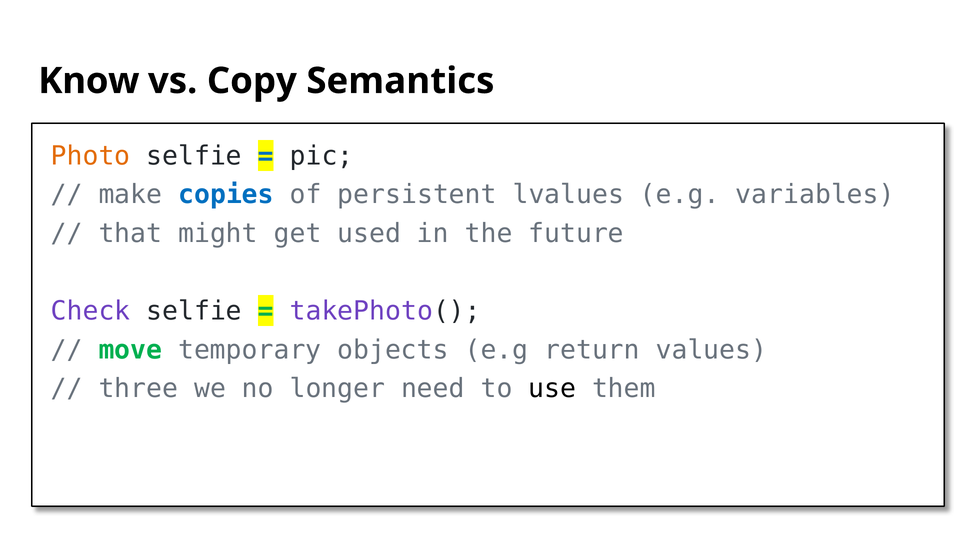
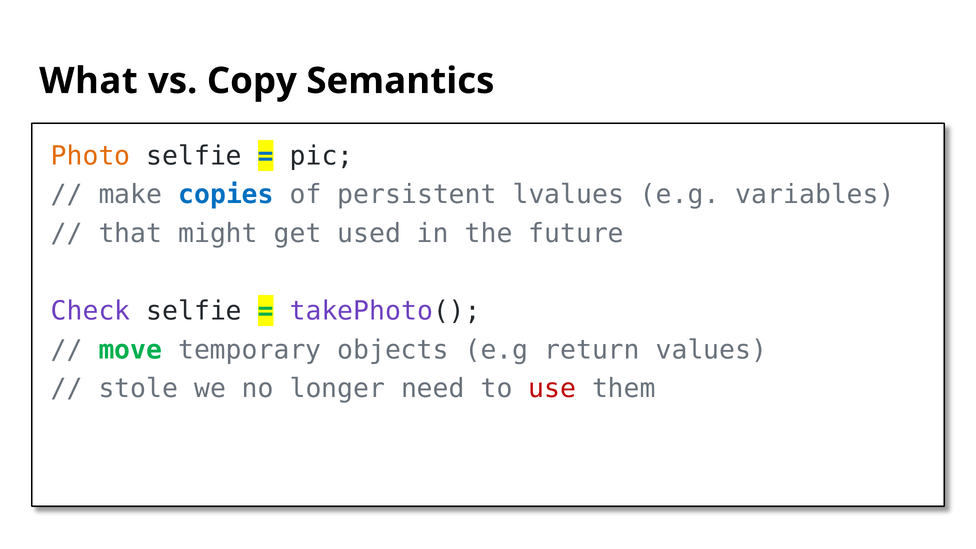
Know: Know -> What
three: three -> stole
use colour: black -> red
